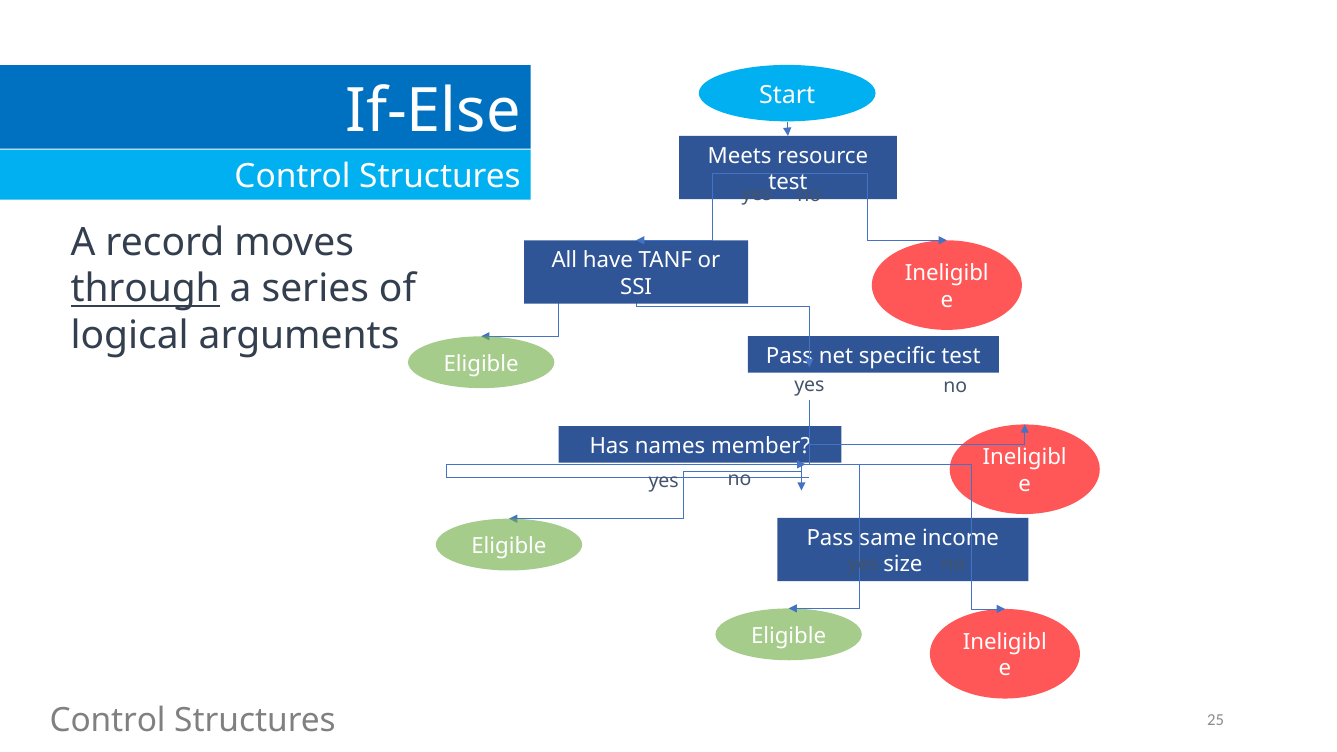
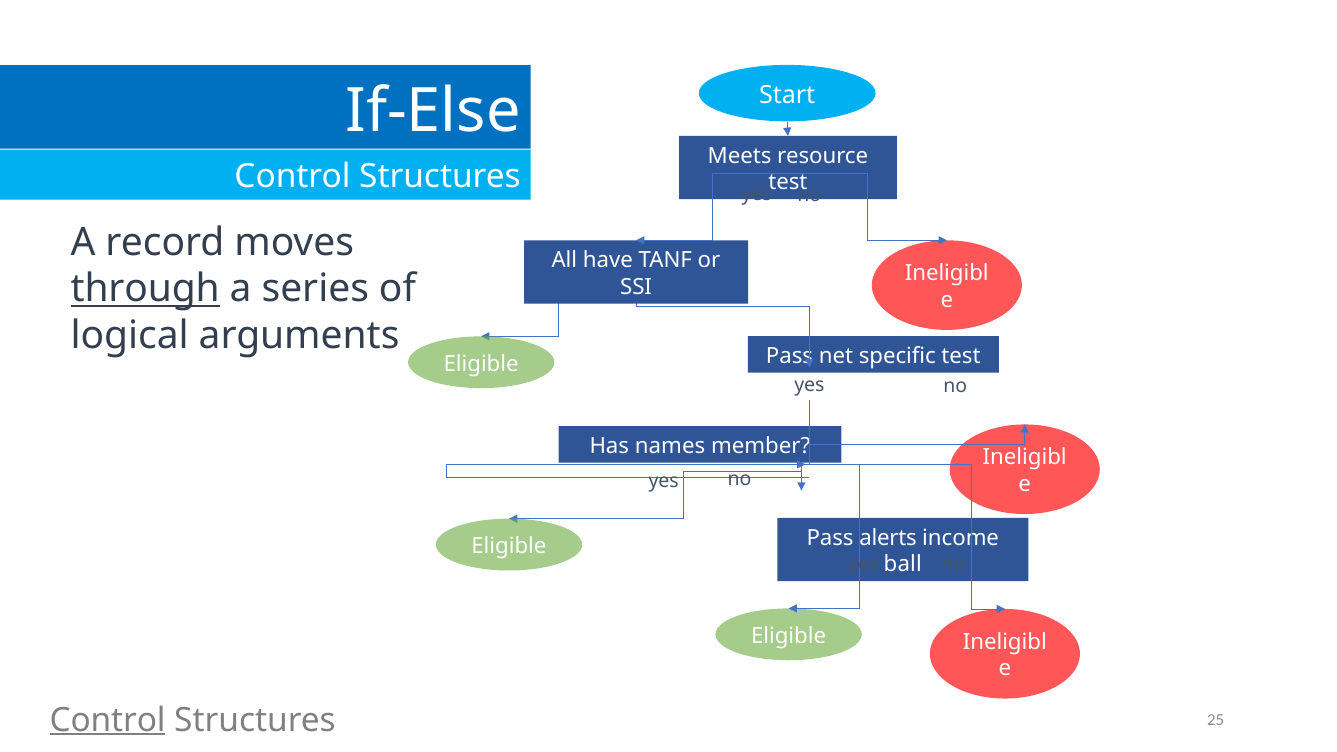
same: same -> alerts
size: size -> ball
Control at (108, 720) underline: none -> present
